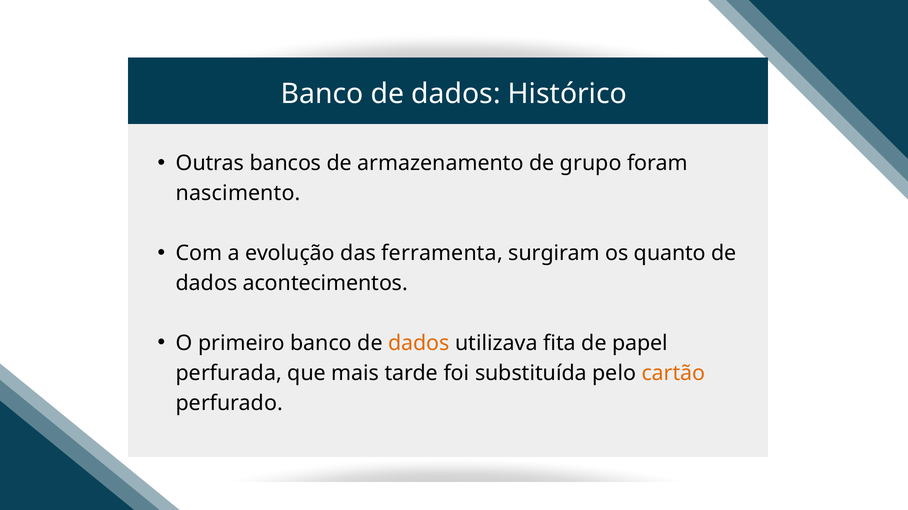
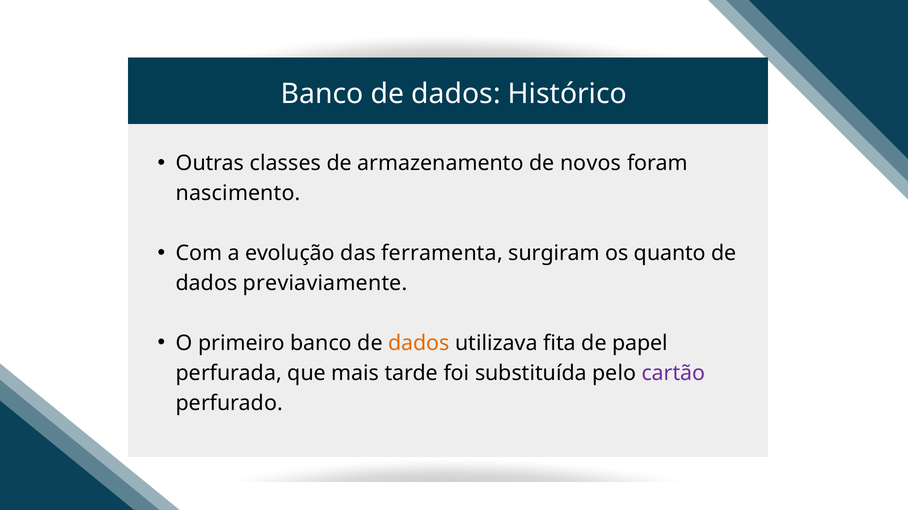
bancos: bancos -> classes
grupo: grupo -> novos
acontecimentos: acontecimentos -> previaviamente
cartão colour: orange -> purple
